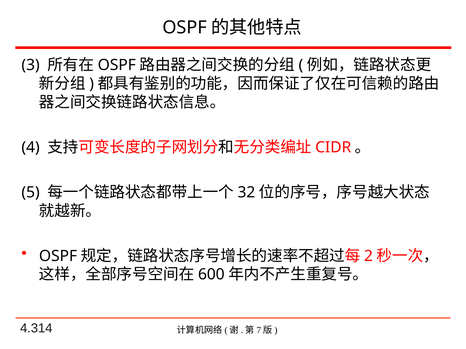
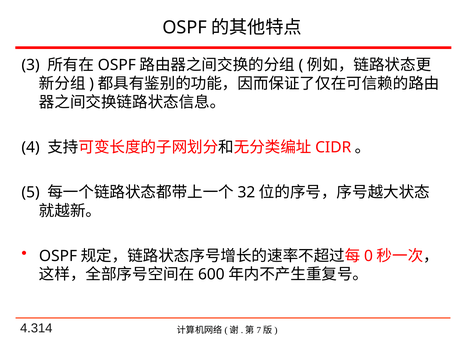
2: 2 -> 0
